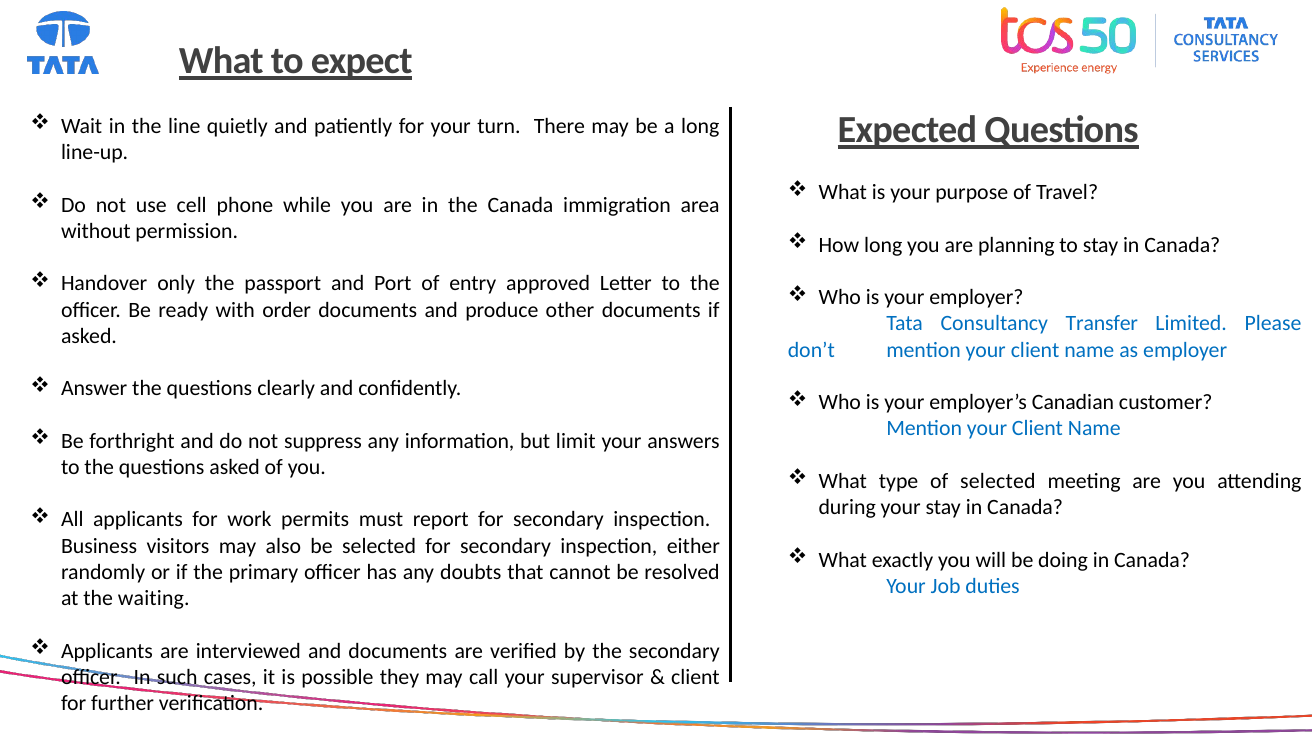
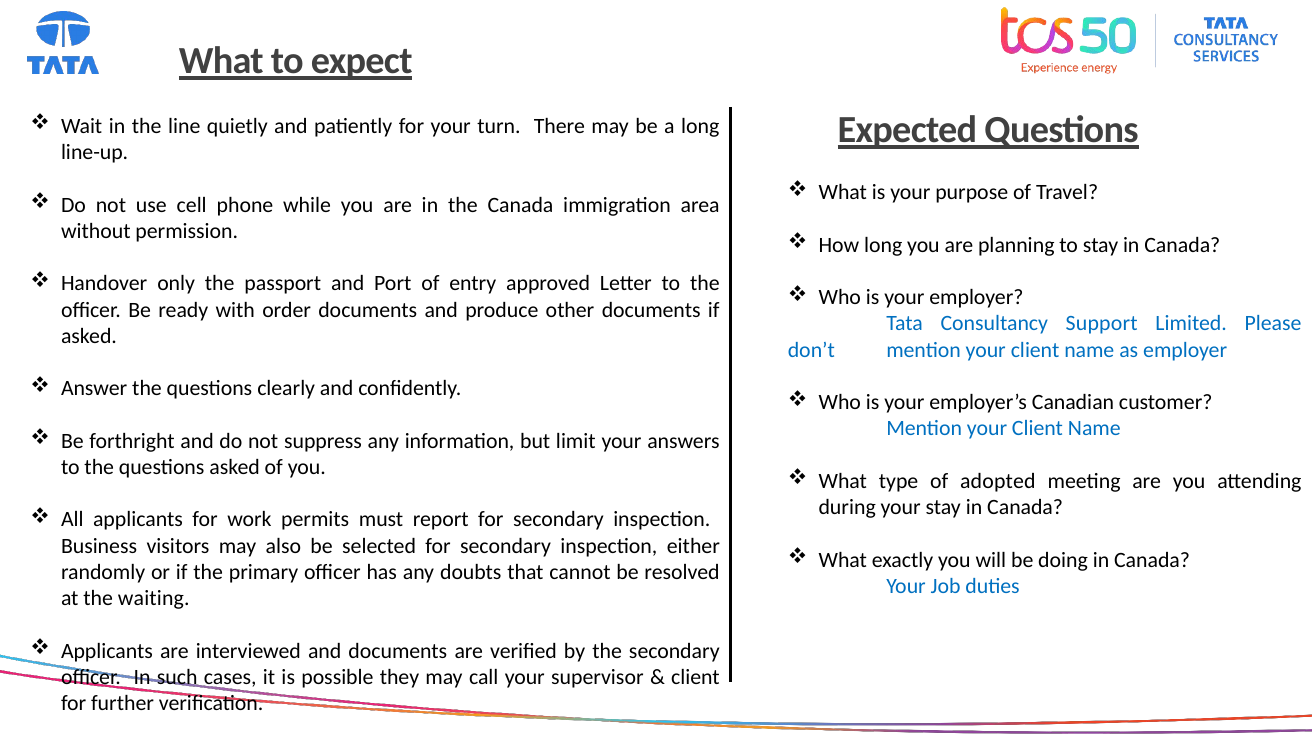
Transfer: Transfer -> Support
of selected: selected -> adopted
